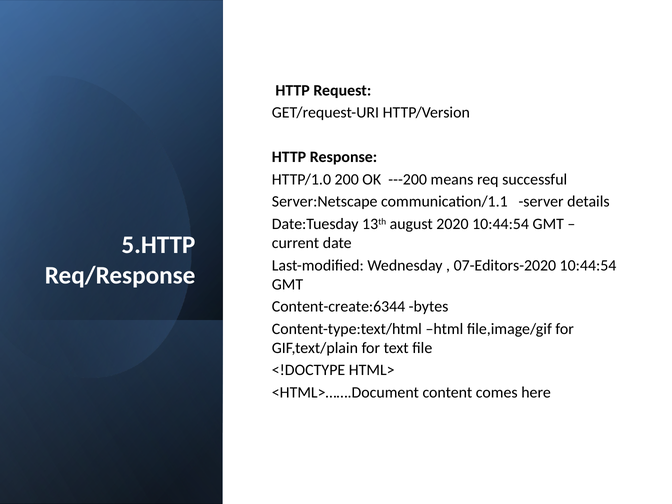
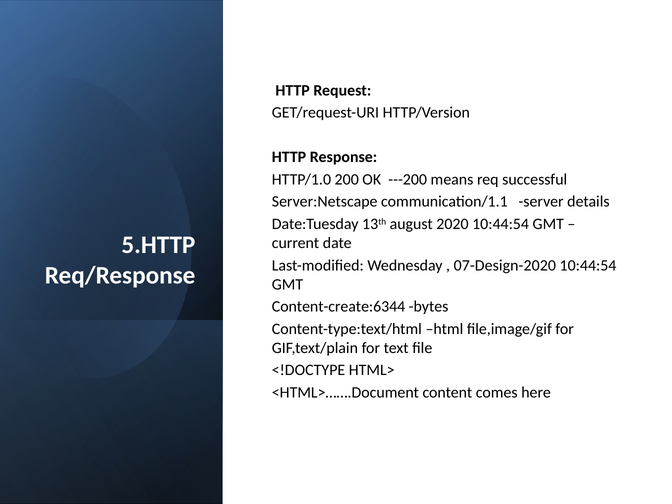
07-Editors-2020: 07-Editors-2020 -> 07-Design-2020
